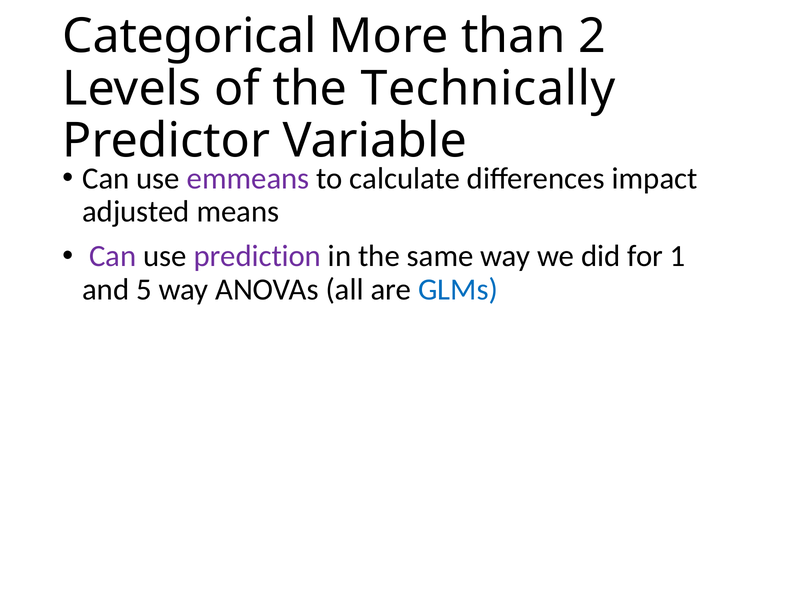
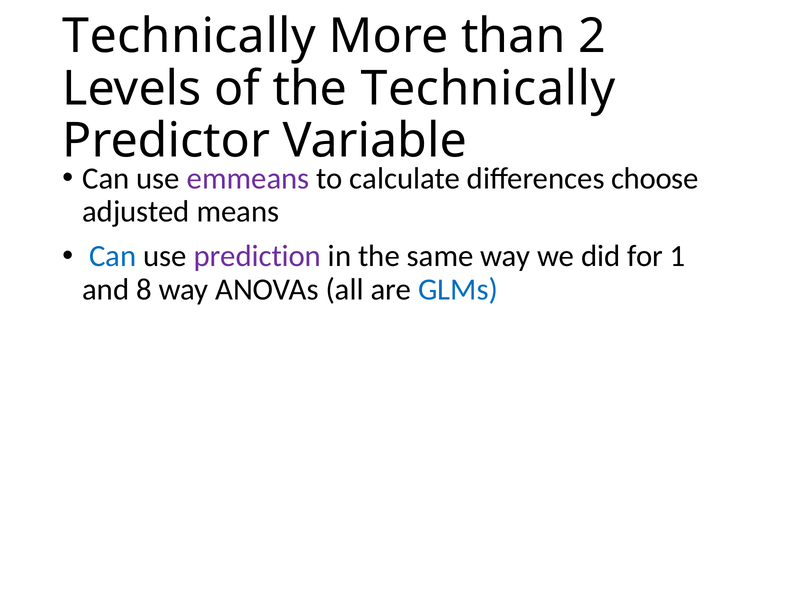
Categorical at (189, 36): Categorical -> Technically
impact: impact -> choose
Can at (113, 256) colour: purple -> blue
5: 5 -> 8
